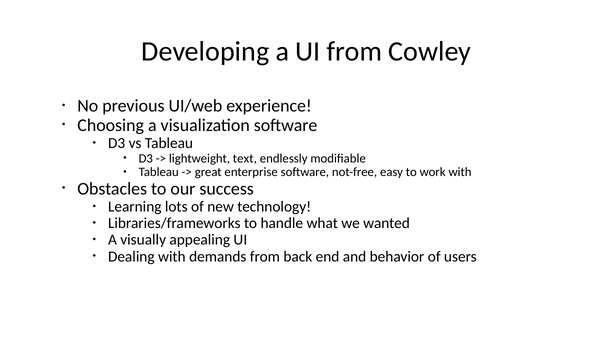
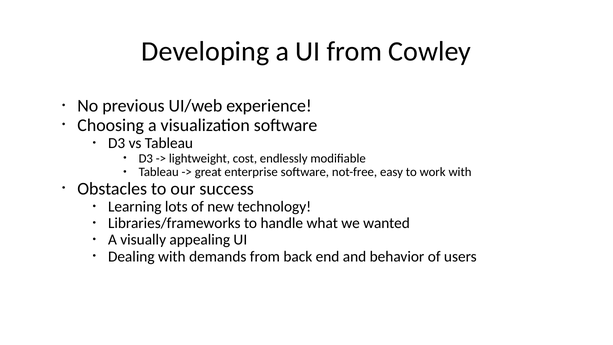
text: text -> cost
